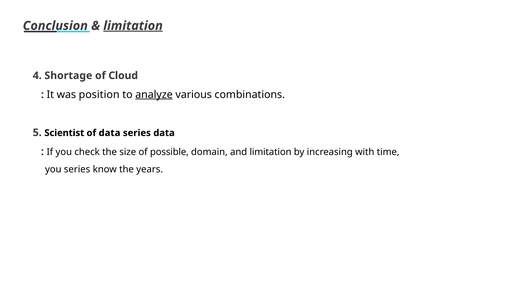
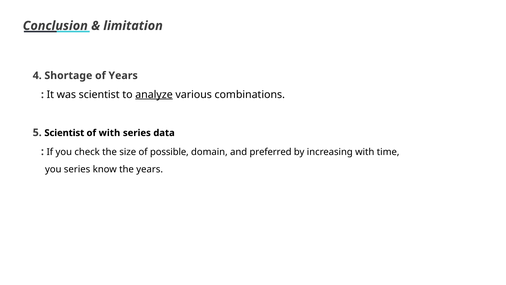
limitation at (133, 26) underline: present -> none
of Cloud: Cloud -> Years
was position: position -> scientist
of data: data -> with
and limitation: limitation -> preferred
